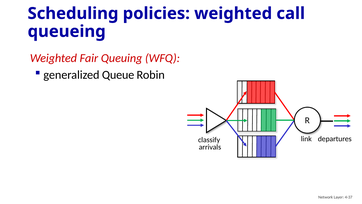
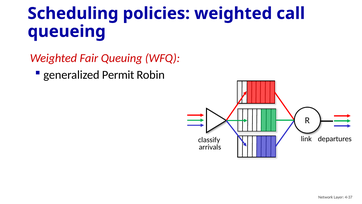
Queue: Queue -> Permit
